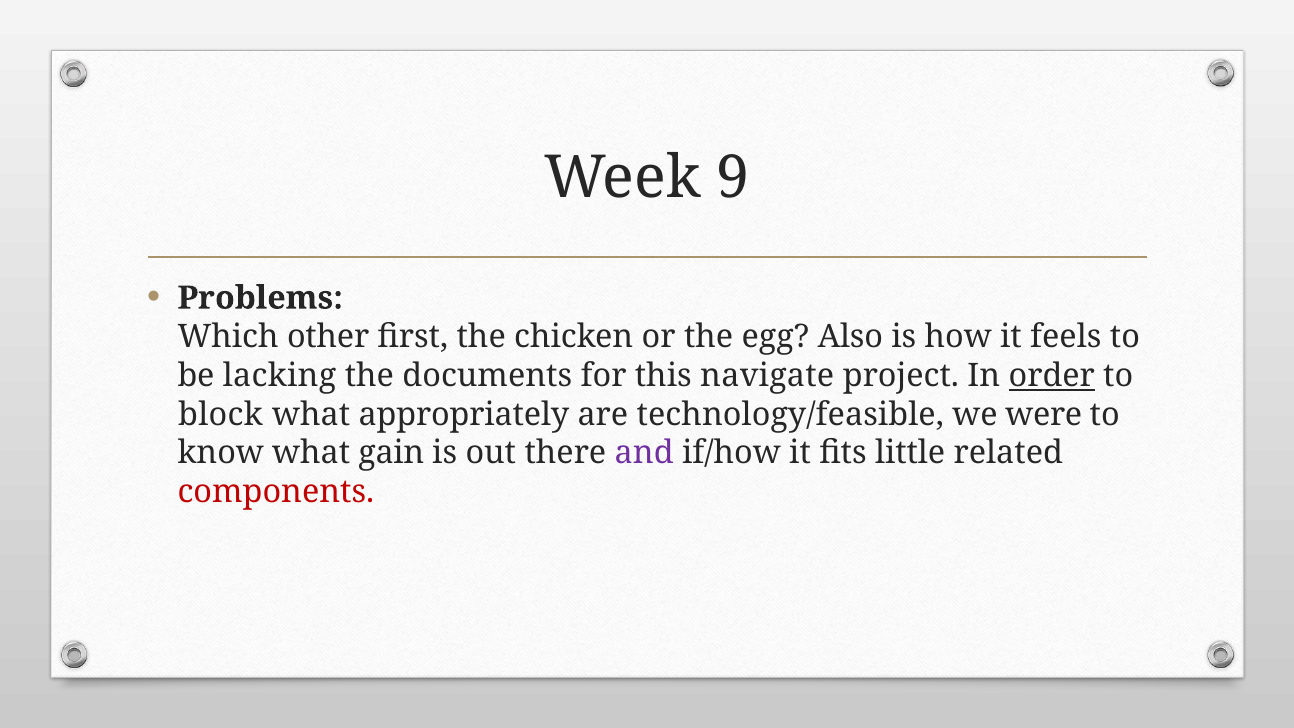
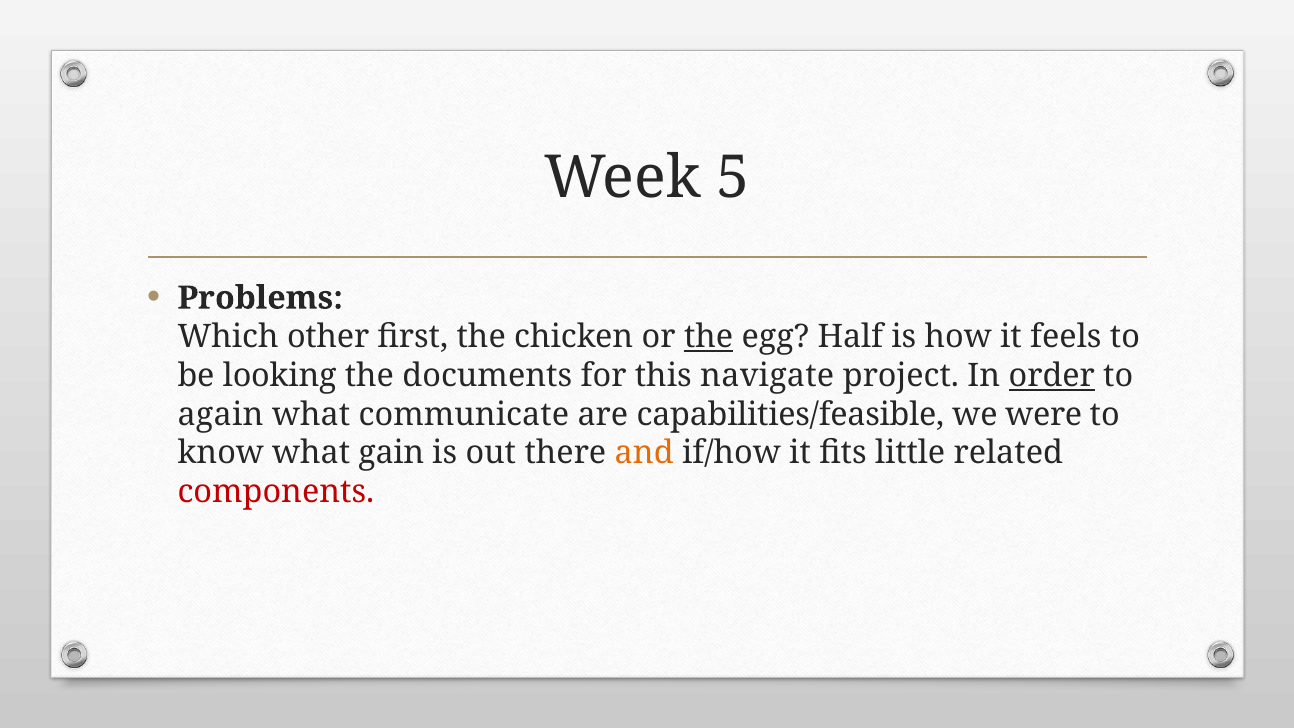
9: 9 -> 5
the at (709, 337) underline: none -> present
Also: Also -> Half
lacking: lacking -> looking
block: block -> again
appropriately: appropriately -> communicate
technology/feasible: technology/feasible -> capabilities/feasible
and colour: purple -> orange
